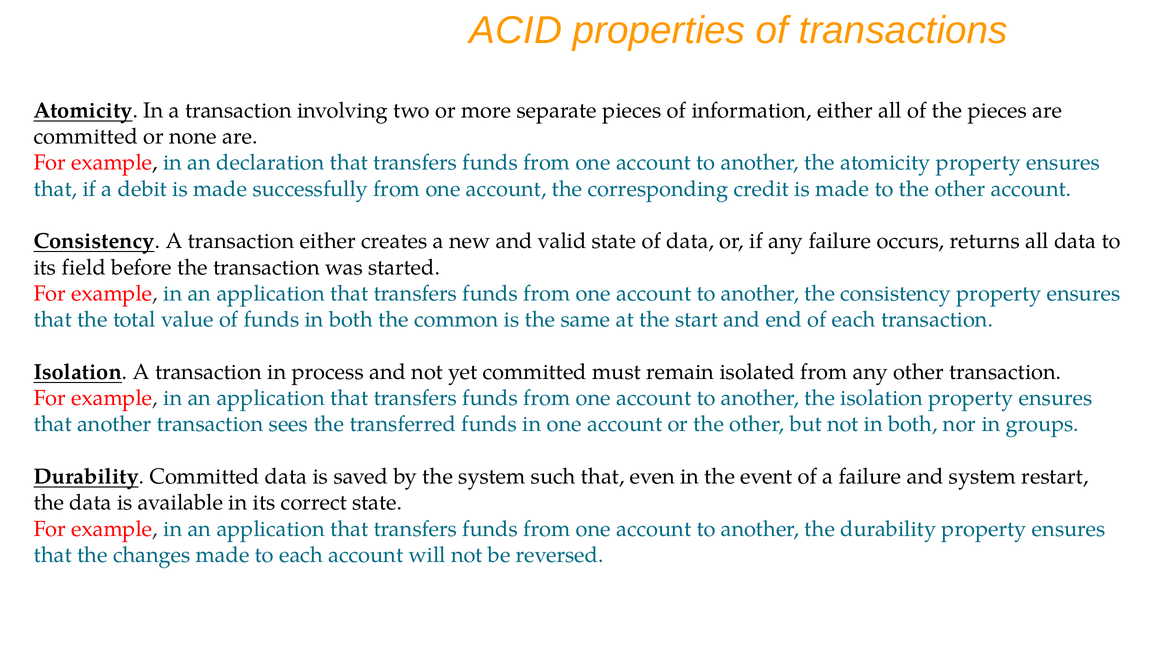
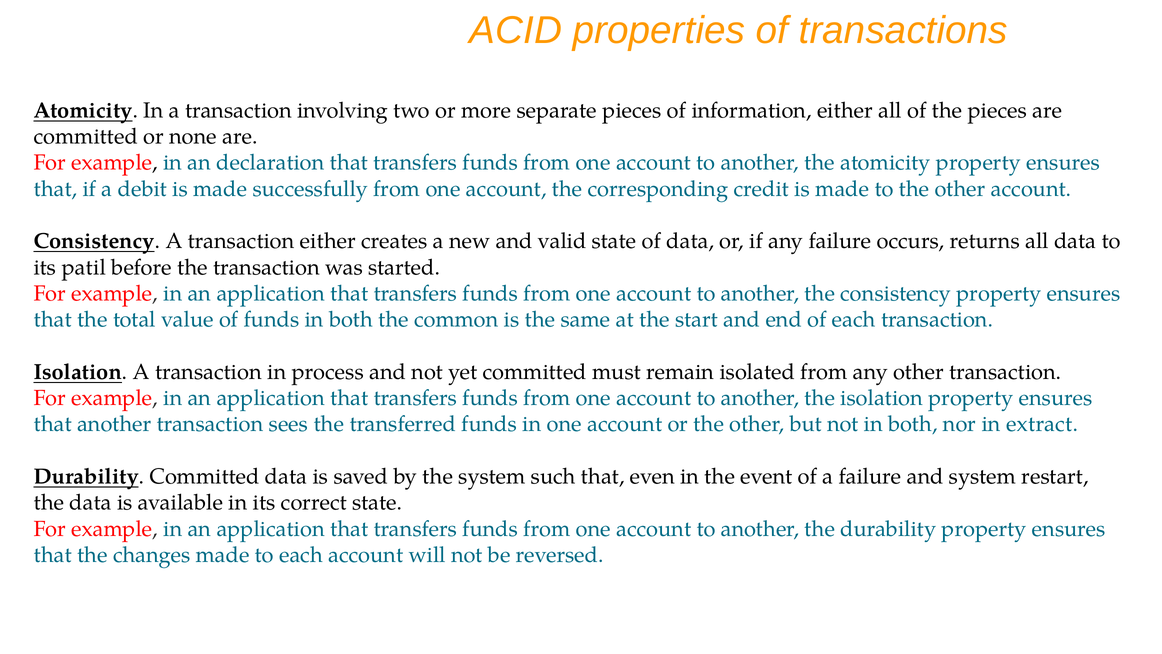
field: field -> patil
groups: groups -> extract
